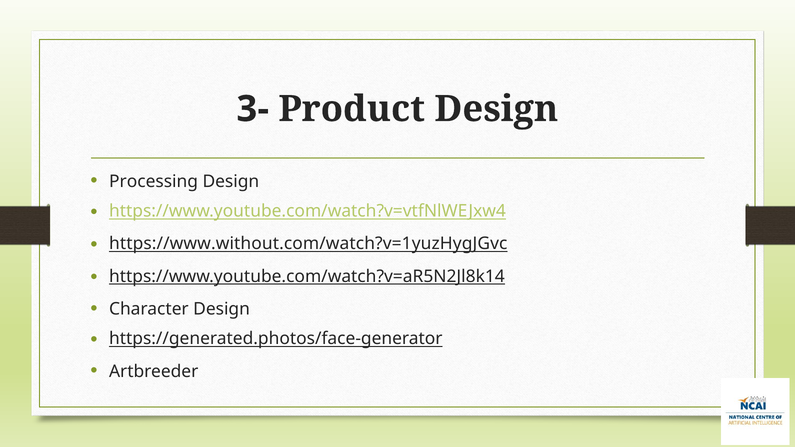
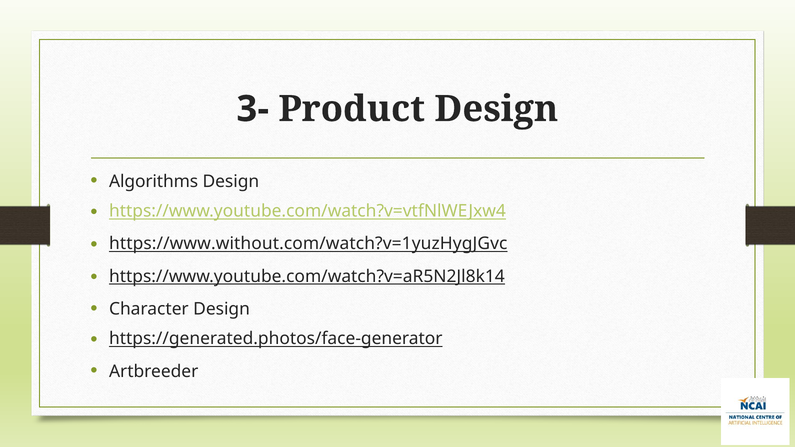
Processing: Processing -> Algorithms
